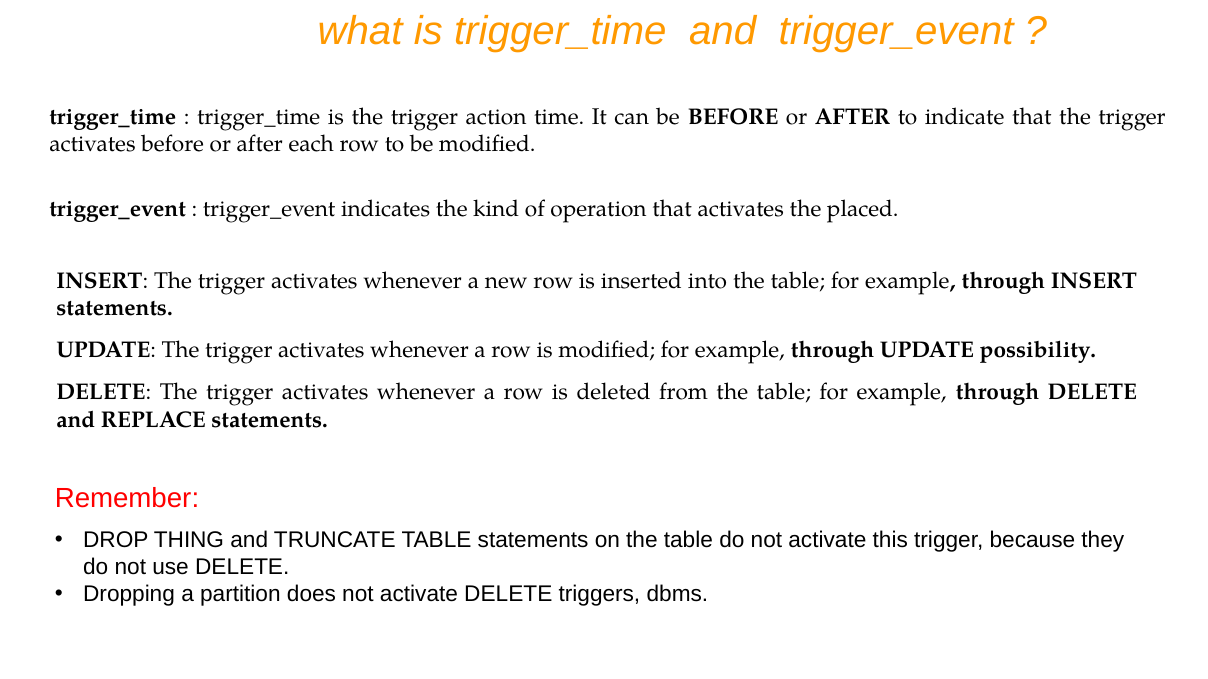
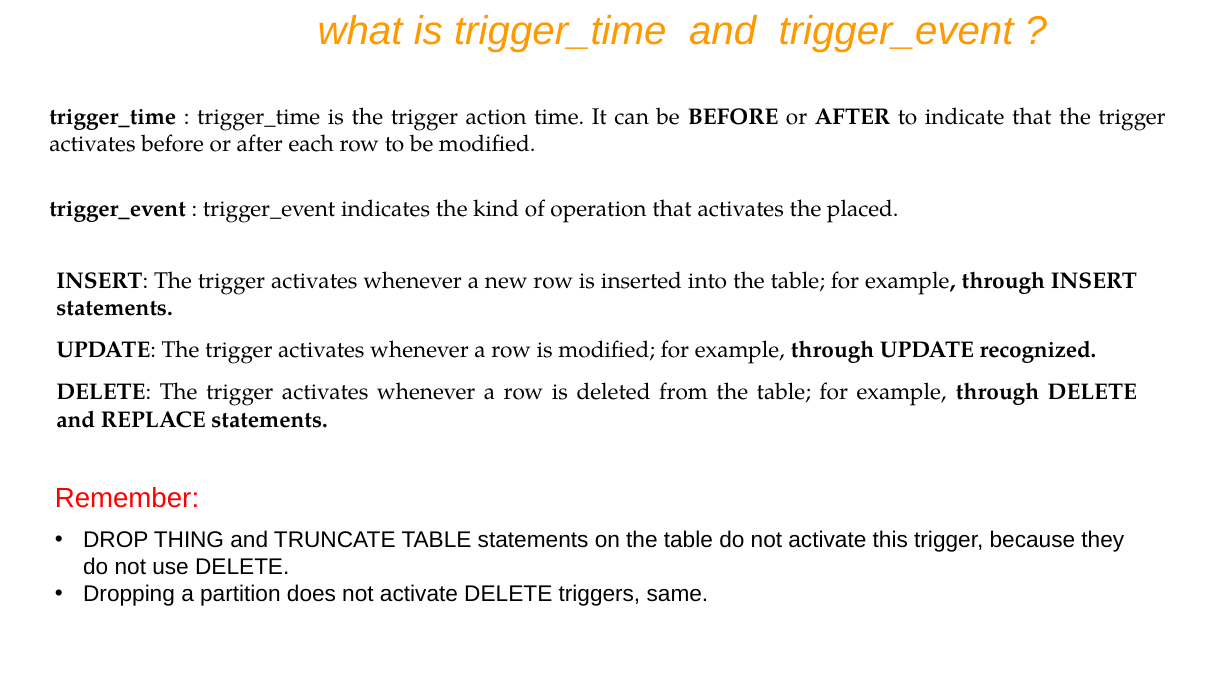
possibility: possibility -> recognized
dbms: dbms -> same
